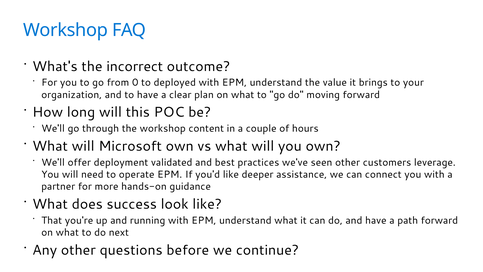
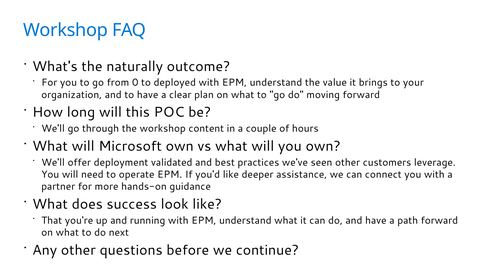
incorrect: incorrect -> naturally
